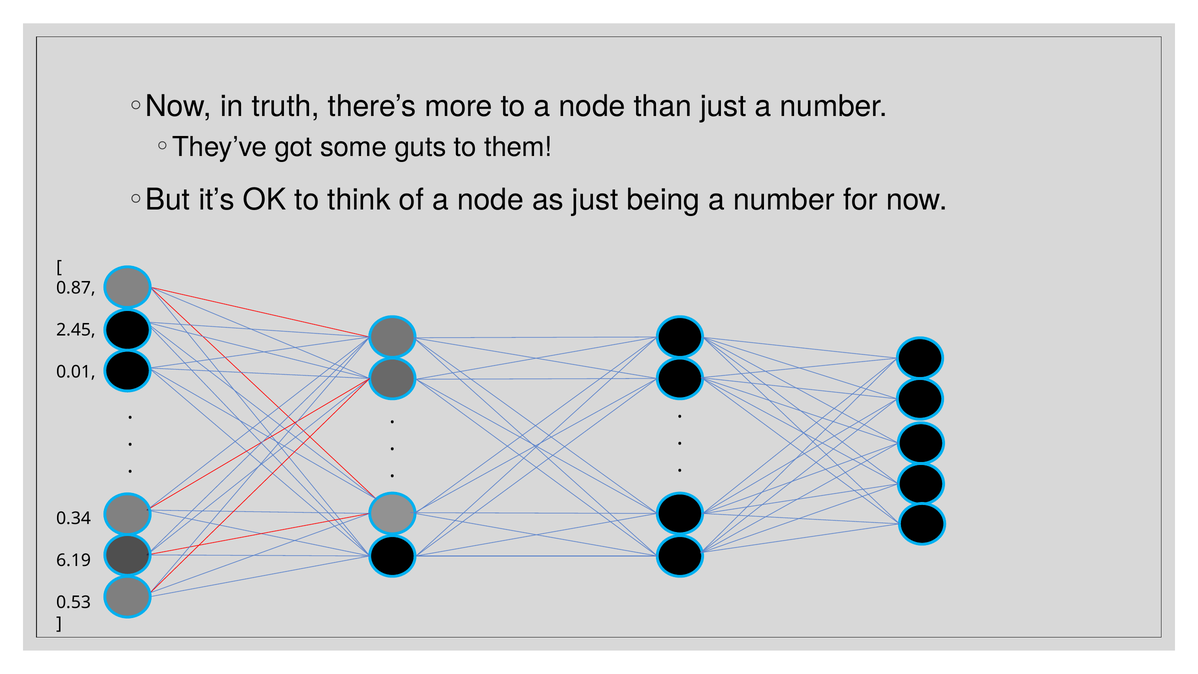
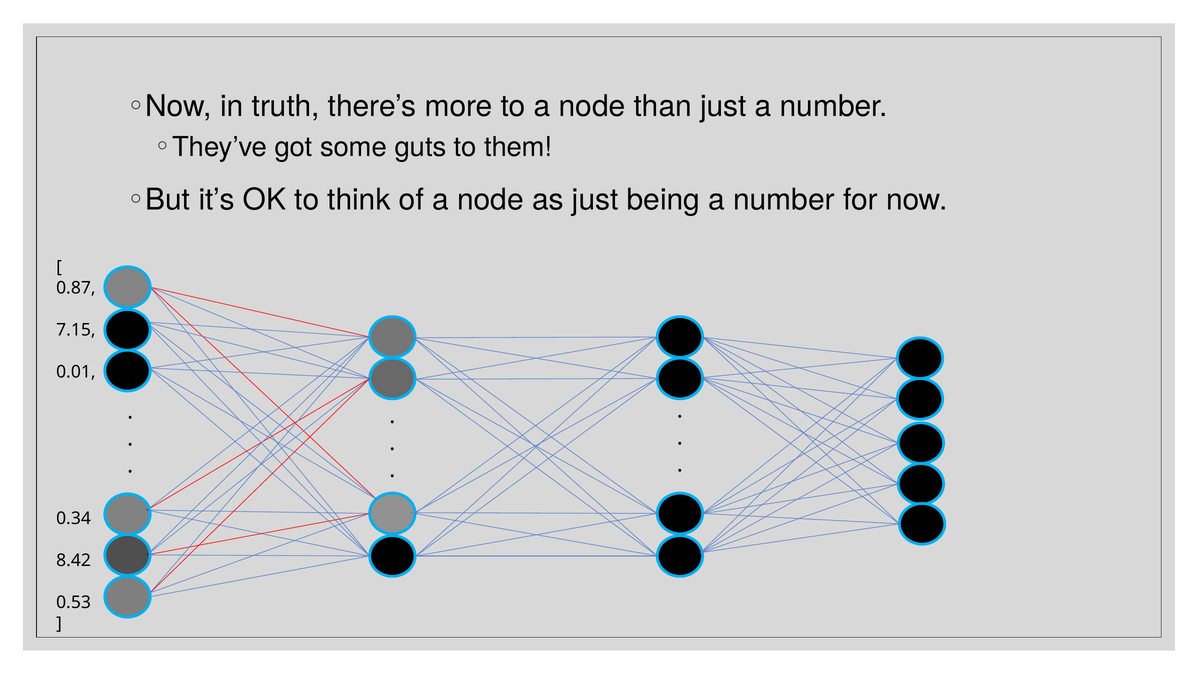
2.45: 2.45 -> 7.15
6.19: 6.19 -> 8.42
